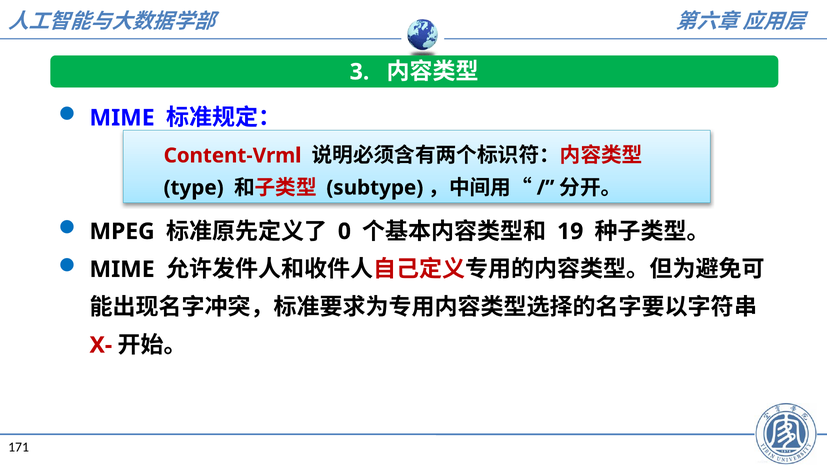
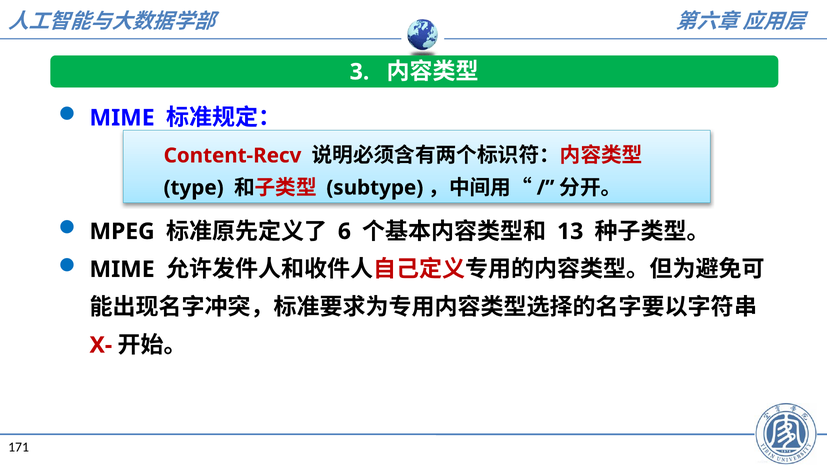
Content-Vrml: Content-Vrml -> Content-Recv
0: 0 -> 6
19: 19 -> 13
